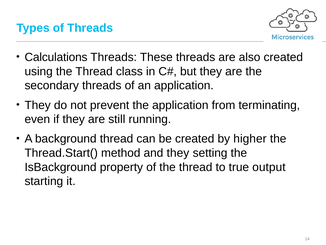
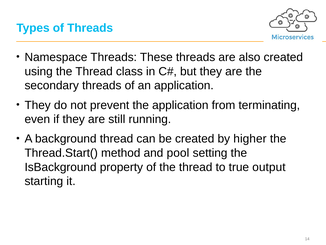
Calculations: Calculations -> Namespace
and they: they -> pool
